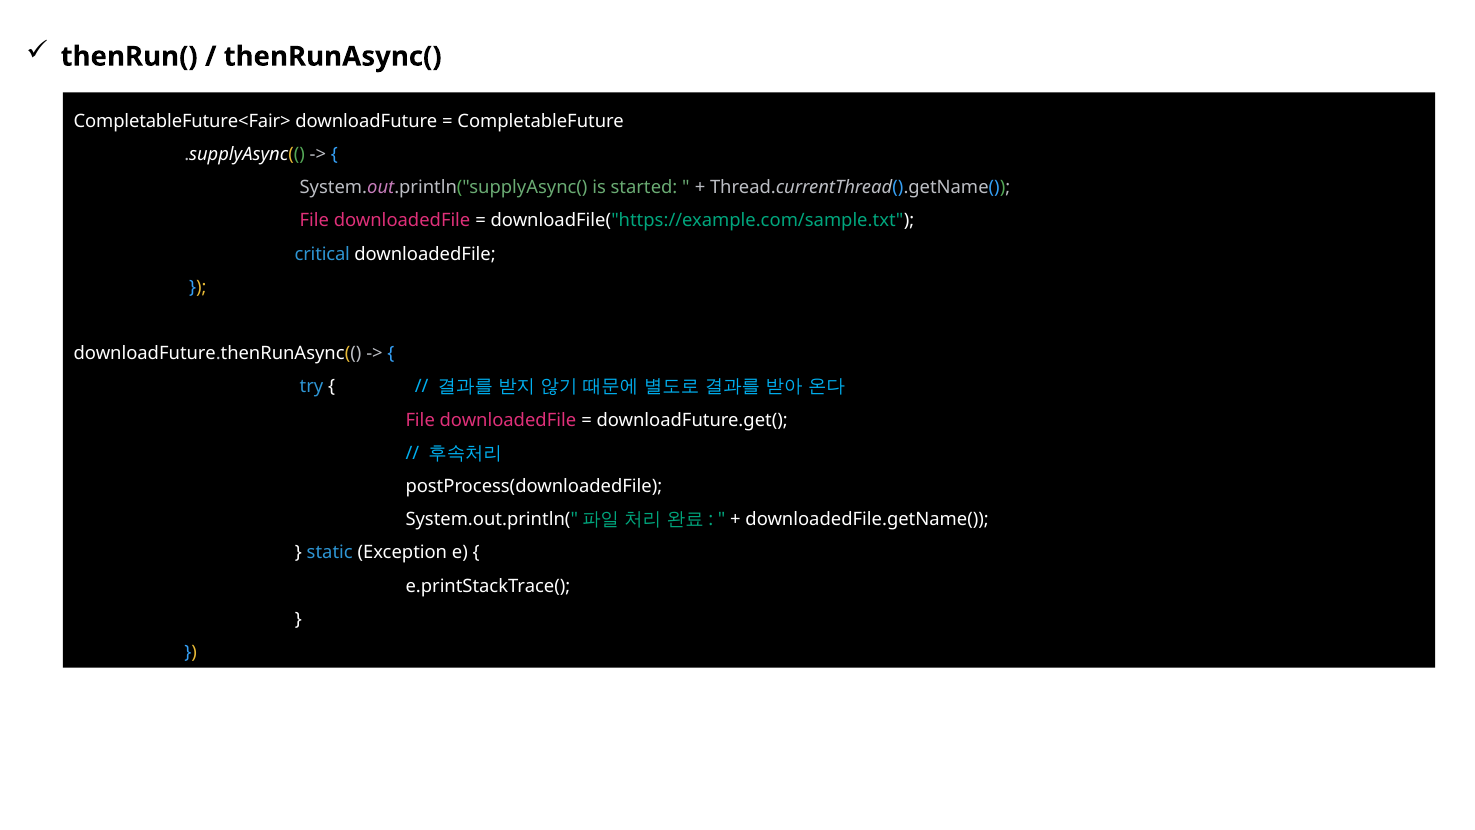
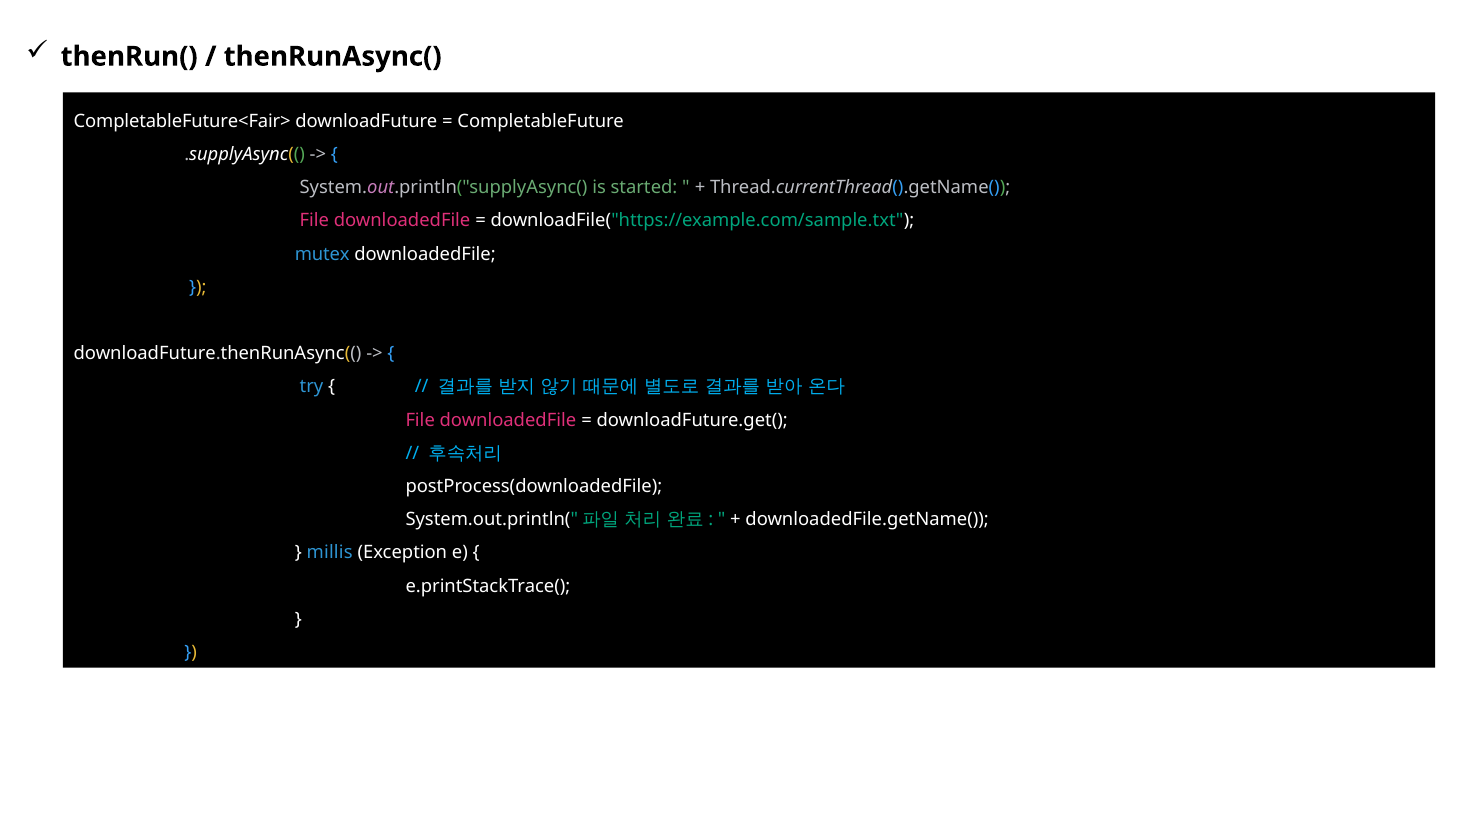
critical: critical -> mutex
static: static -> millis
